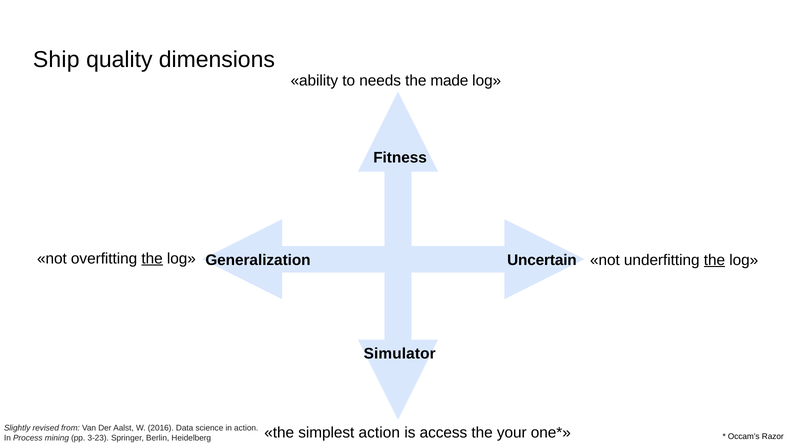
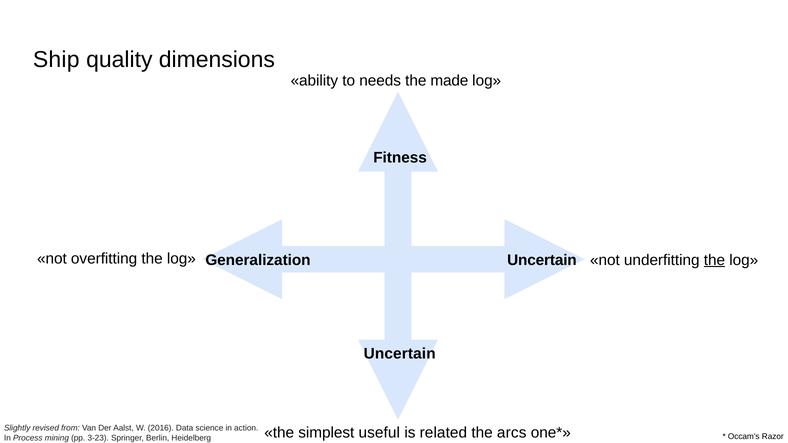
the at (152, 259) underline: present -> none
Simulator at (400, 354): Simulator -> Uncertain
simplest action: action -> useful
access: access -> related
your: your -> arcs
